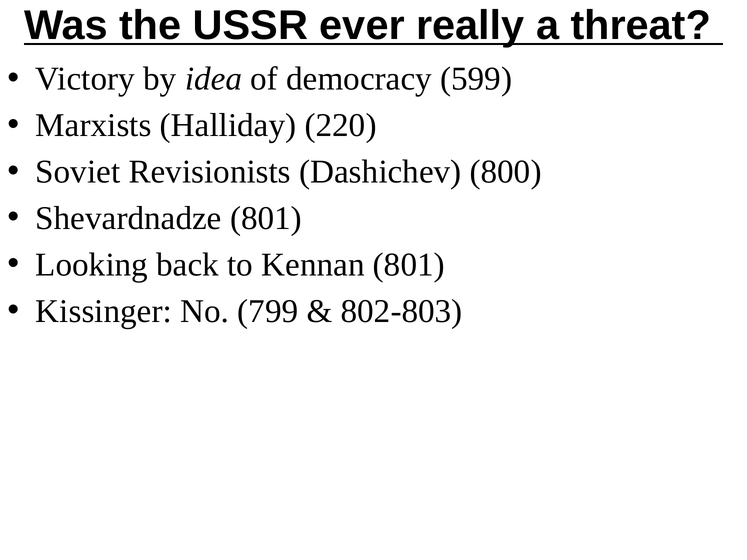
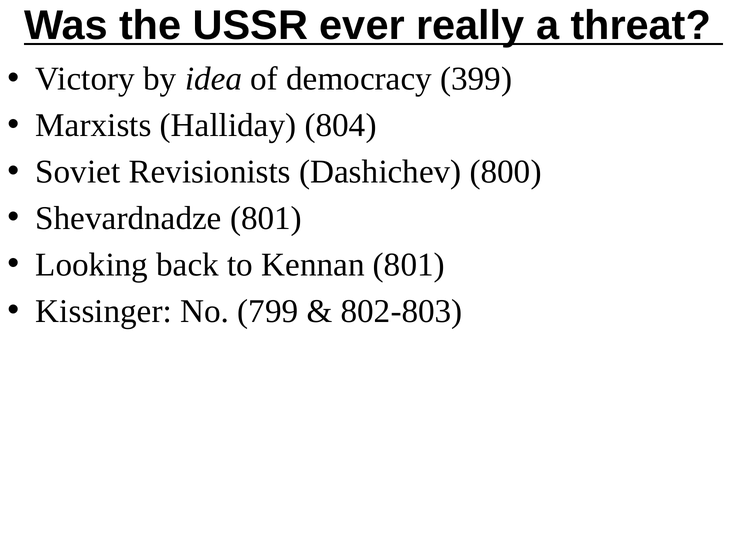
599: 599 -> 399
220: 220 -> 804
